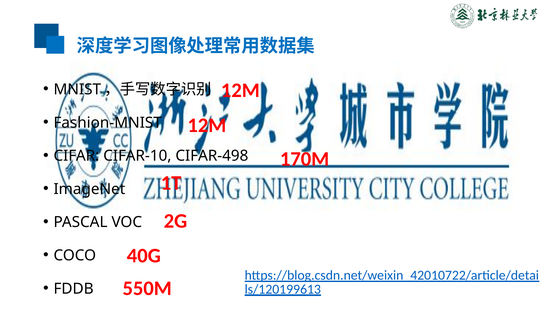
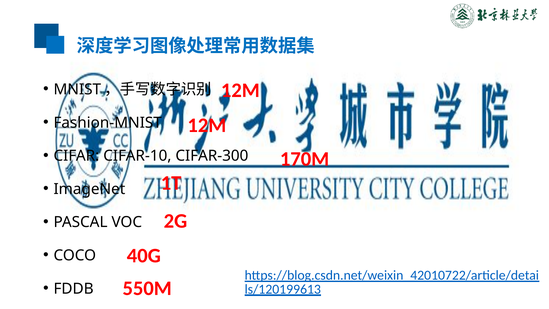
CIFAR-498: CIFAR-498 -> CIFAR-300
